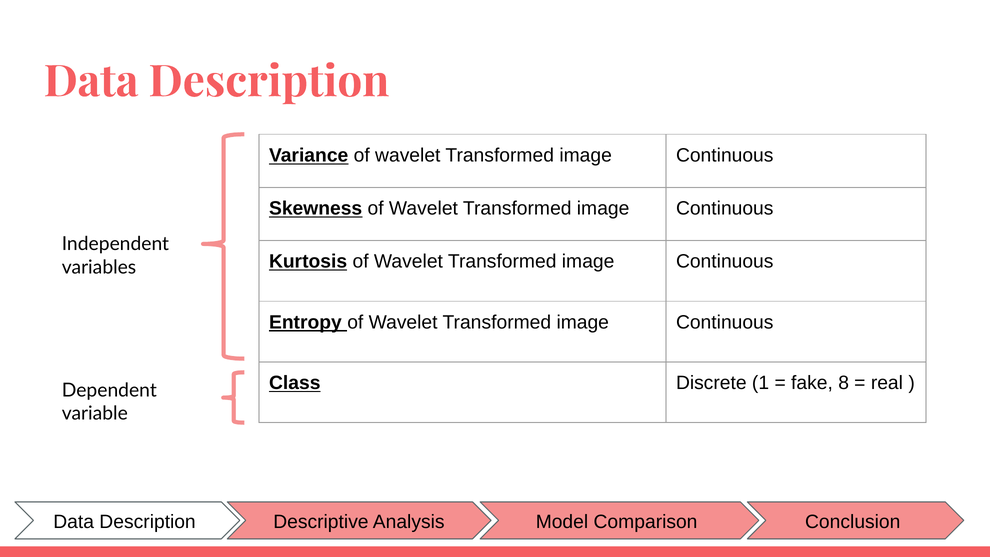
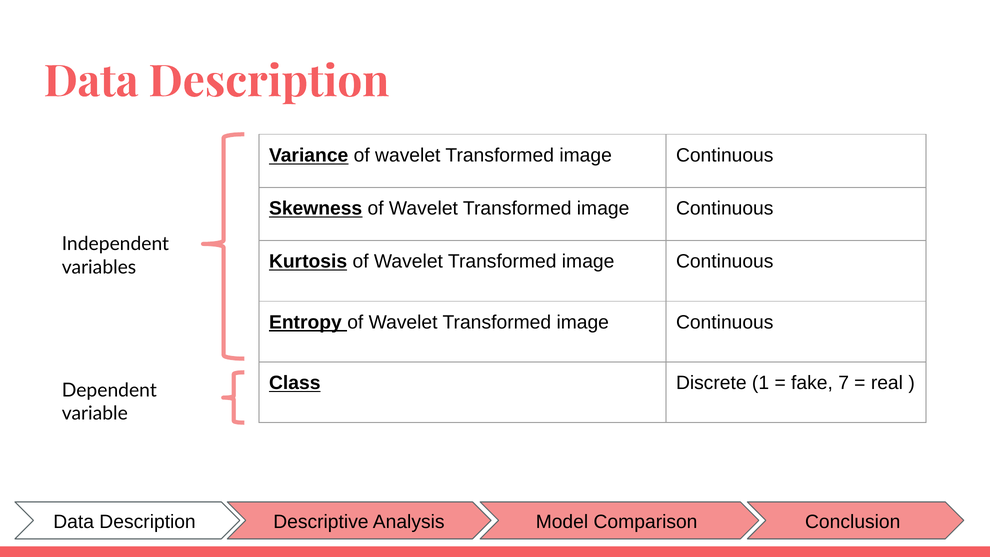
8: 8 -> 7
